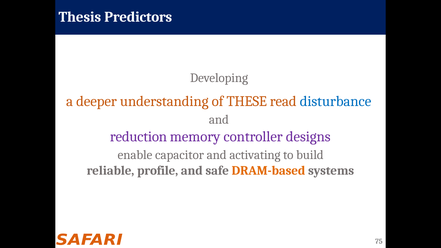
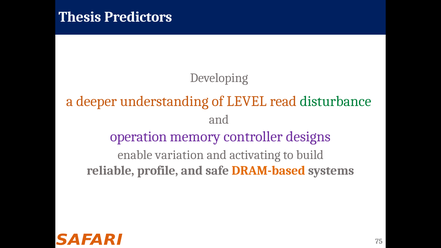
THESE: THESE -> LEVEL
disturbance colour: blue -> green
reduction: reduction -> operation
capacitor: capacitor -> variation
